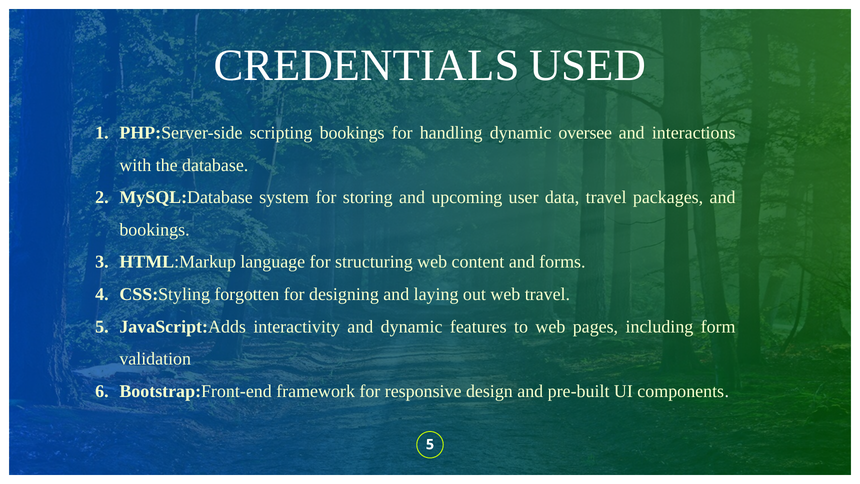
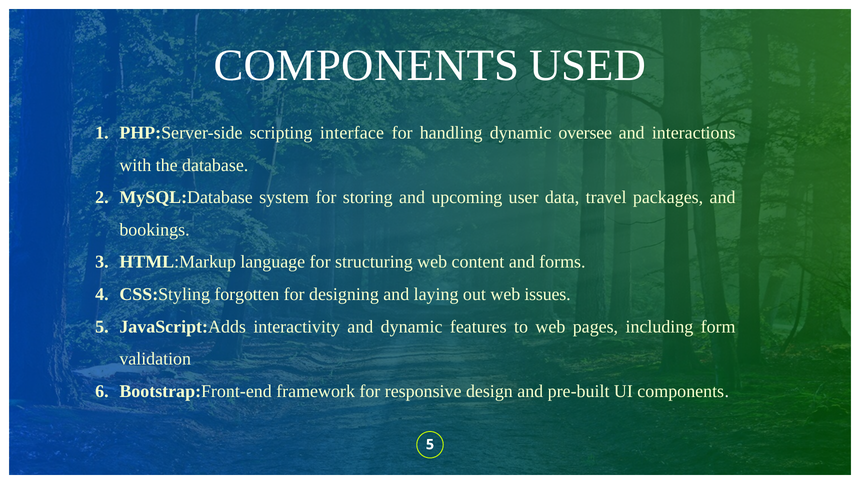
CREDENTIALS at (367, 65): CREDENTIALS -> COMPONENTS
scripting bookings: bookings -> interface
web travel: travel -> issues
